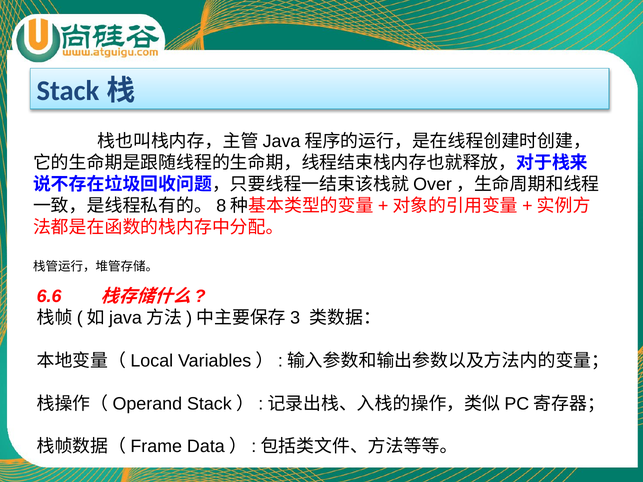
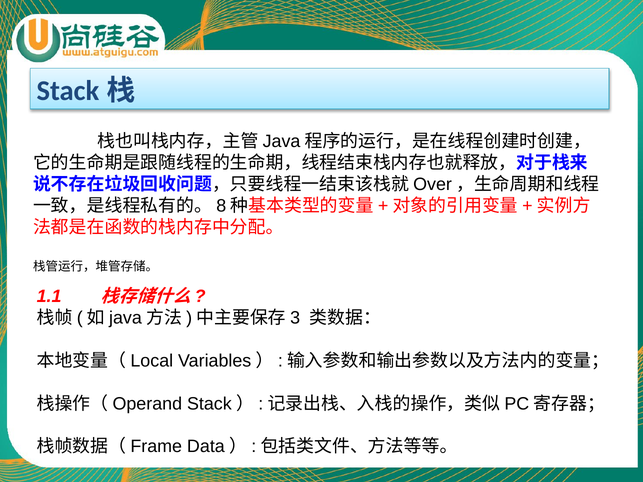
6.6: 6.6 -> 1.1
